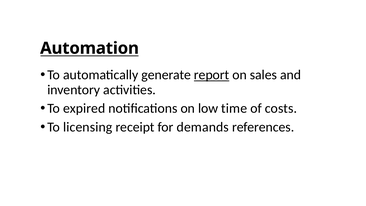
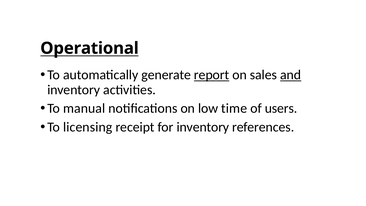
Automation: Automation -> Operational
and underline: none -> present
expired: expired -> manual
costs: costs -> users
for demands: demands -> inventory
